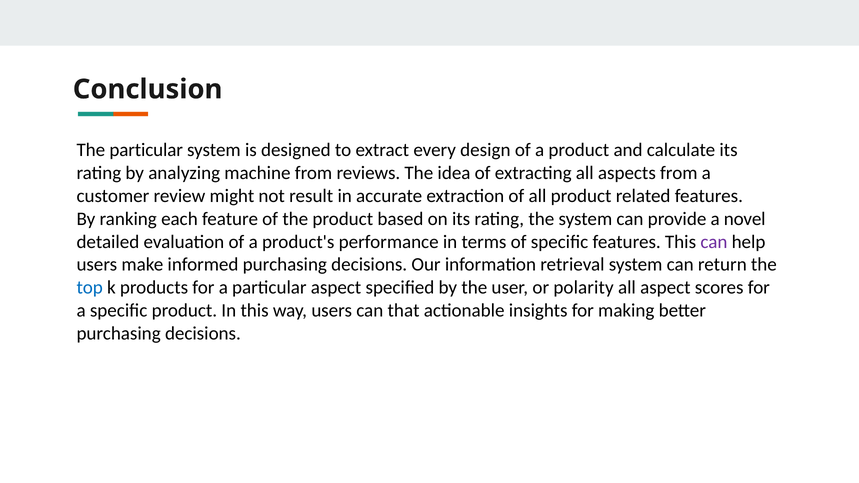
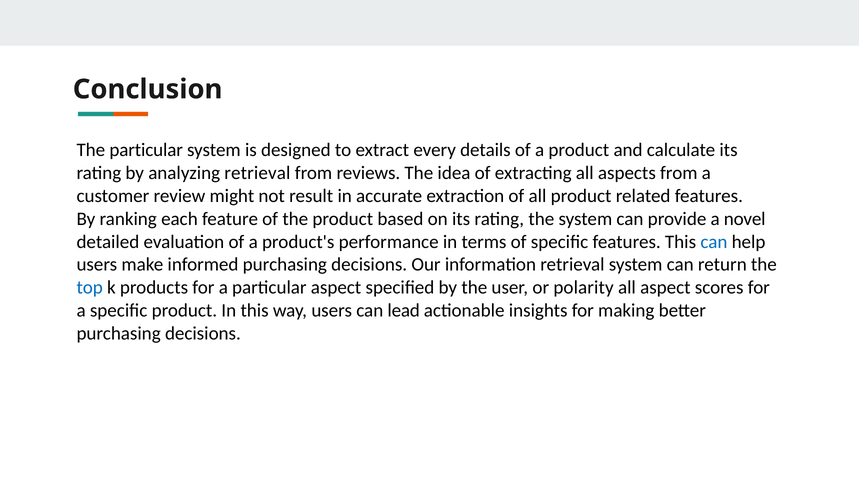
design: design -> details
analyzing machine: machine -> retrieval
can at (714, 242) colour: purple -> blue
that: that -> lead
